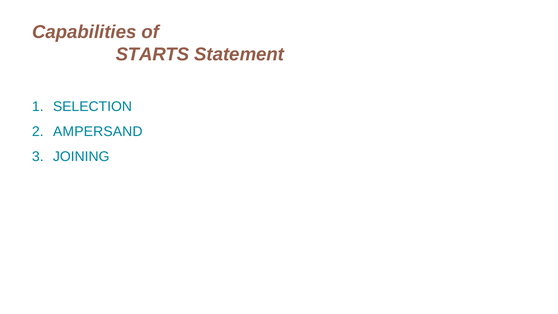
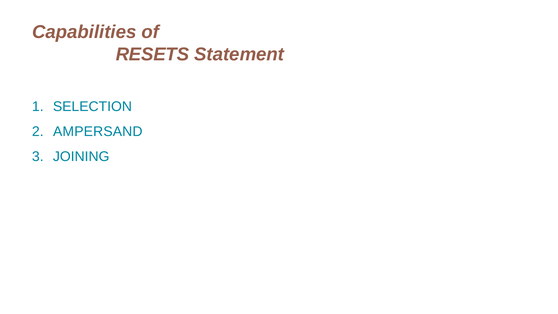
STARTS: STARTS -> RESETS
